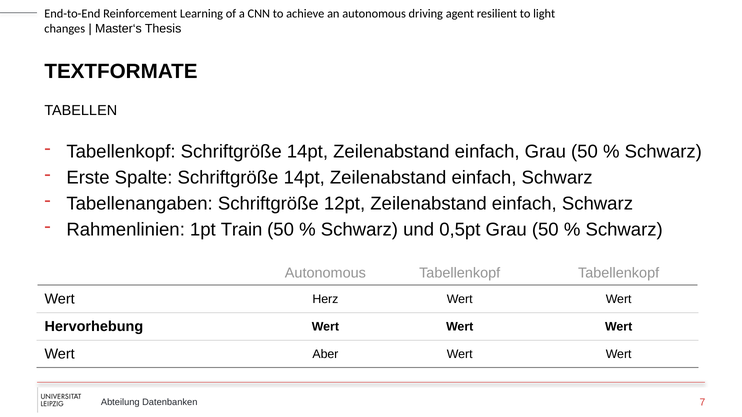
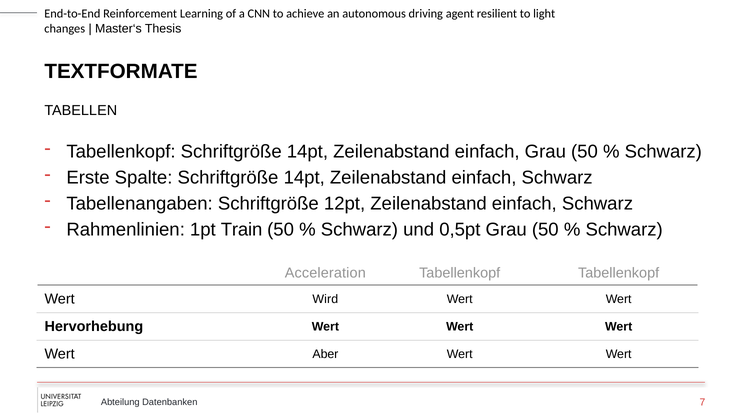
Autonomous at (325, 273): Autonomous -> Acceleration
Herz: Herz -> Wird
